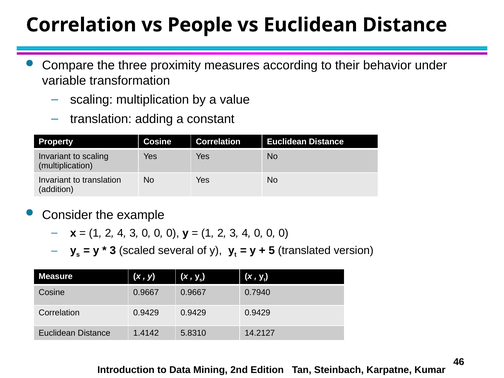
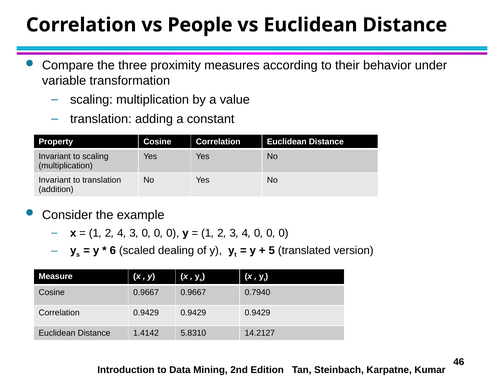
3 at (113, 250): 3 -> 6
several: several -> dealing
